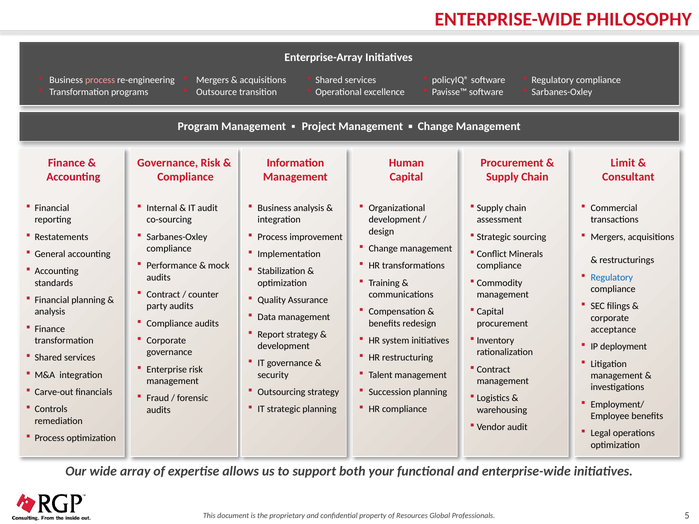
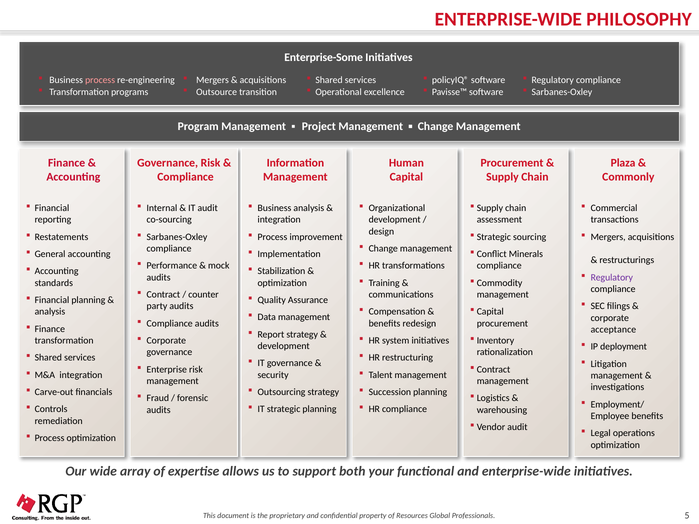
Enterprise-Array: Enterprise-Array -> Enterprise-Some
Limit: Limit -> Plaza
Consultant: Consultant -> Commonly
Regulatory at (612, 278) colour: blue -> purple
